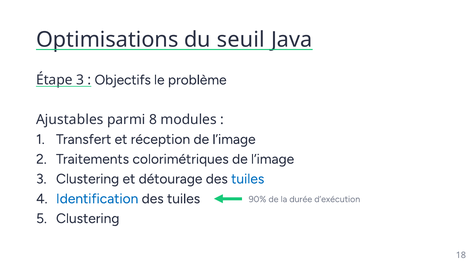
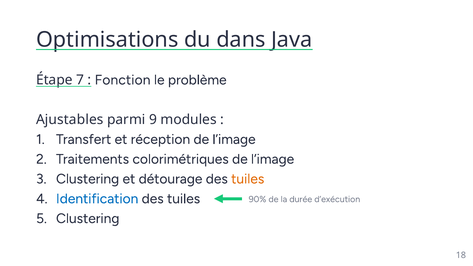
seuil: seuil -> dans
Étape 3: 3 -> 7
Objectifs: Objectifs -> Fonction
8: 8 -> 9
tuiles at (248, 179) colour: blue -> orange
